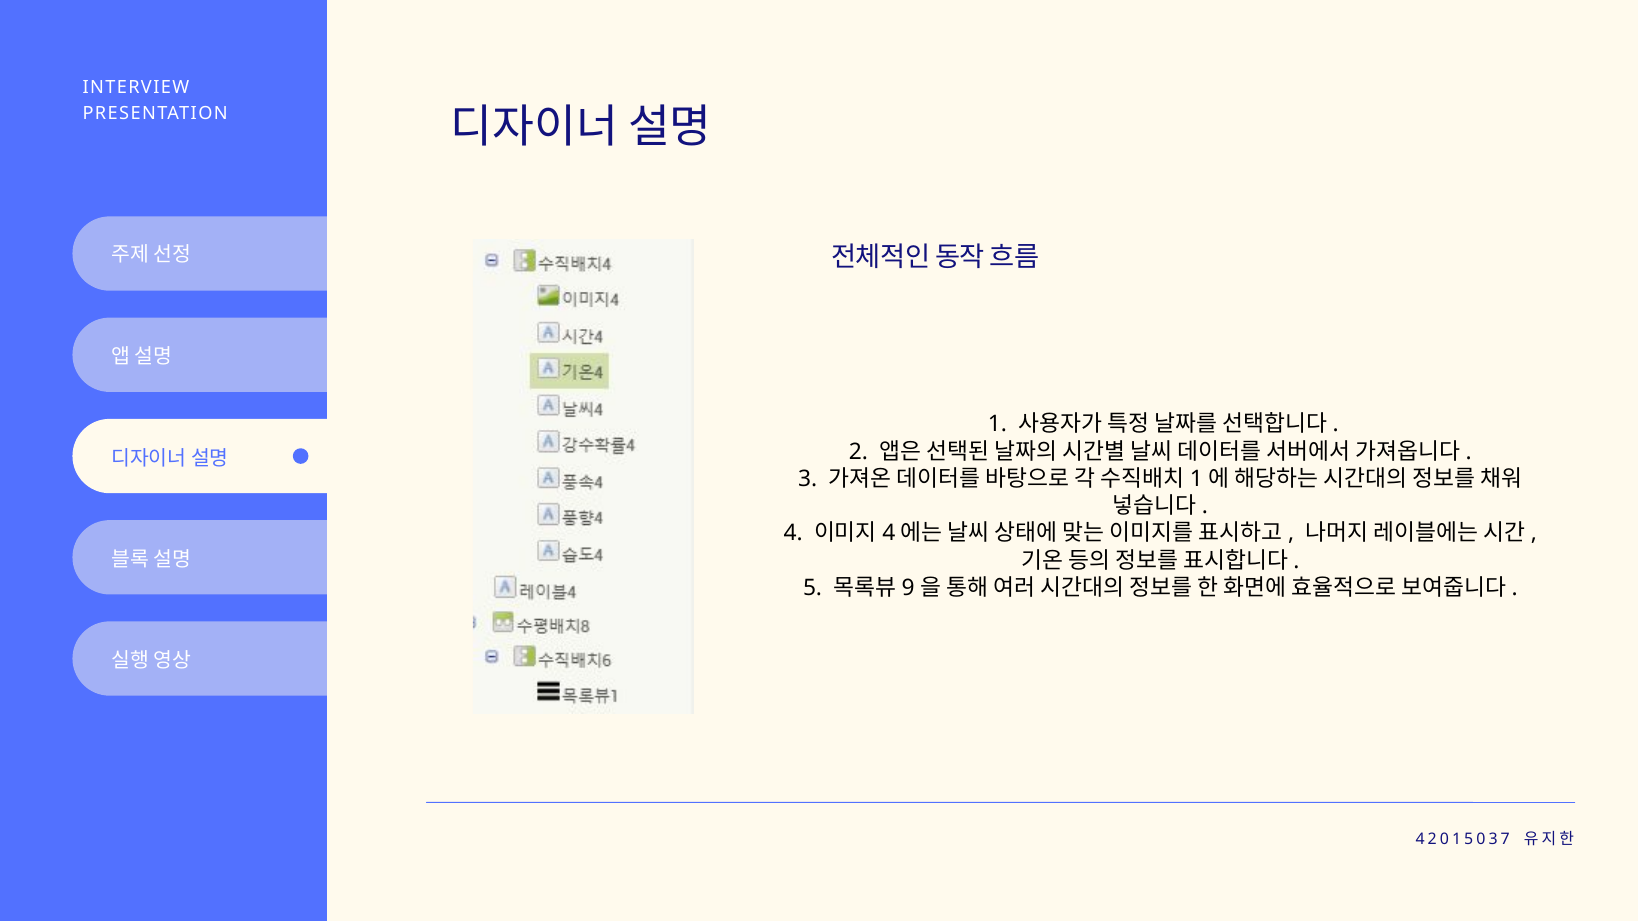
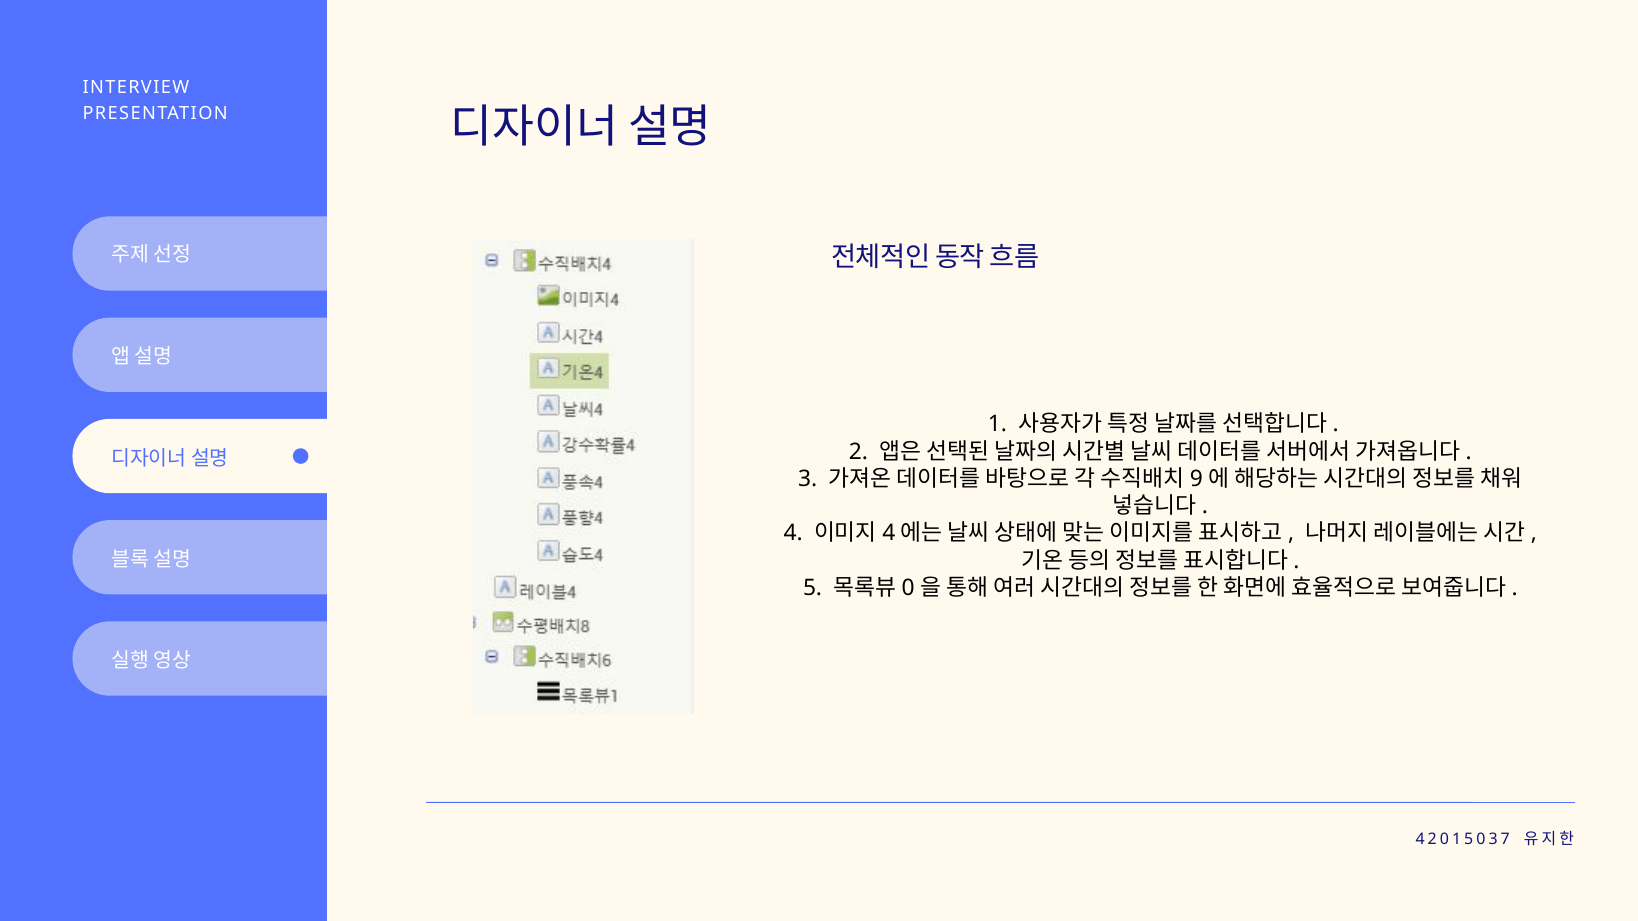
1 at (1196, 479): 1 -> 9
9: 9 -> 0
